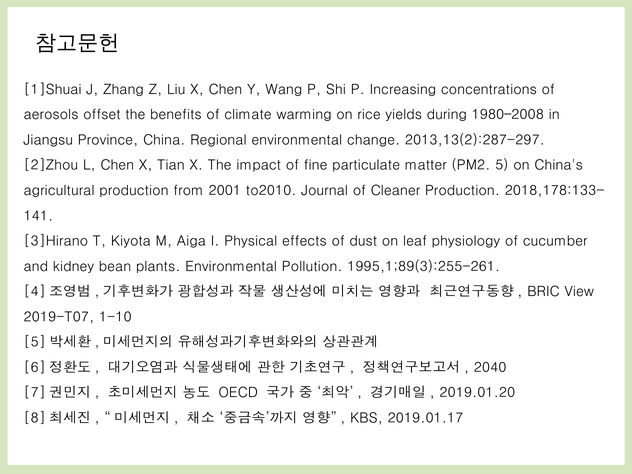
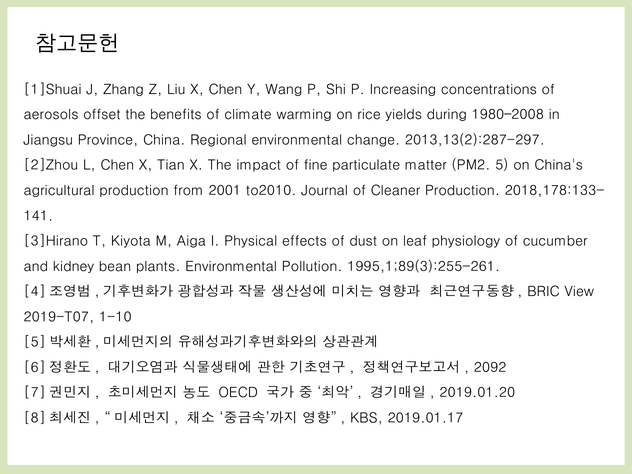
2040: 2040 -> 2092
